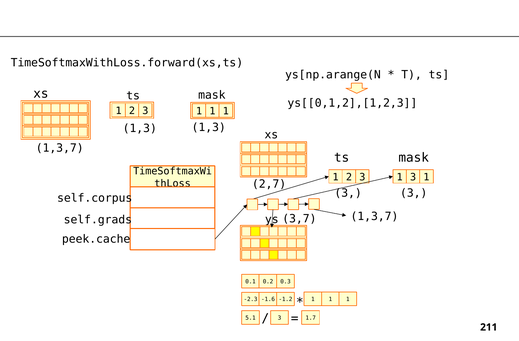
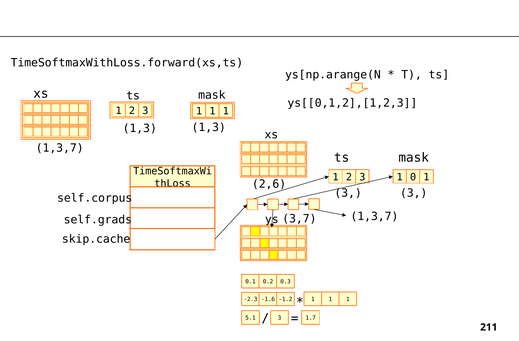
1 3: 3 -> 0
2,7: 2,7 -> 2,6
peek.cache: peek.cache -> skip.cache
